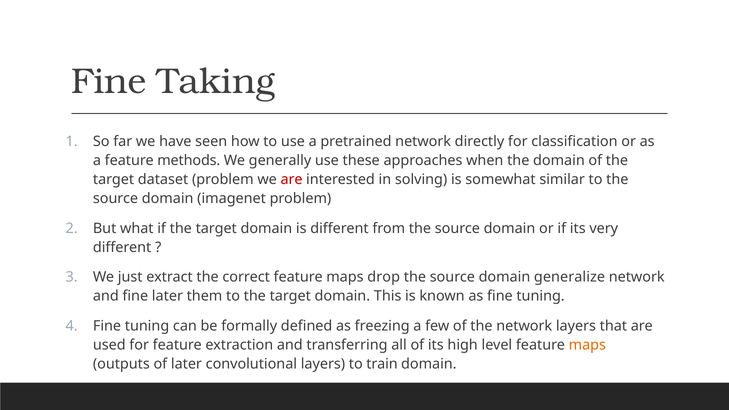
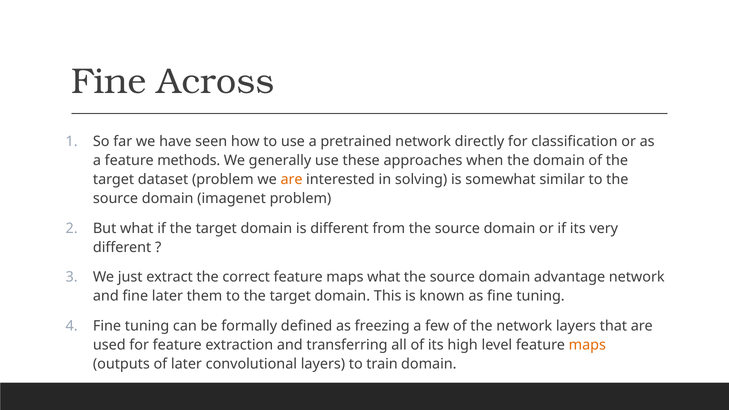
Taking: Taking -> Across
are at (292, 180) colour: red -> orange
maps drop: drop -> what
generalize: generalize -> advantage
